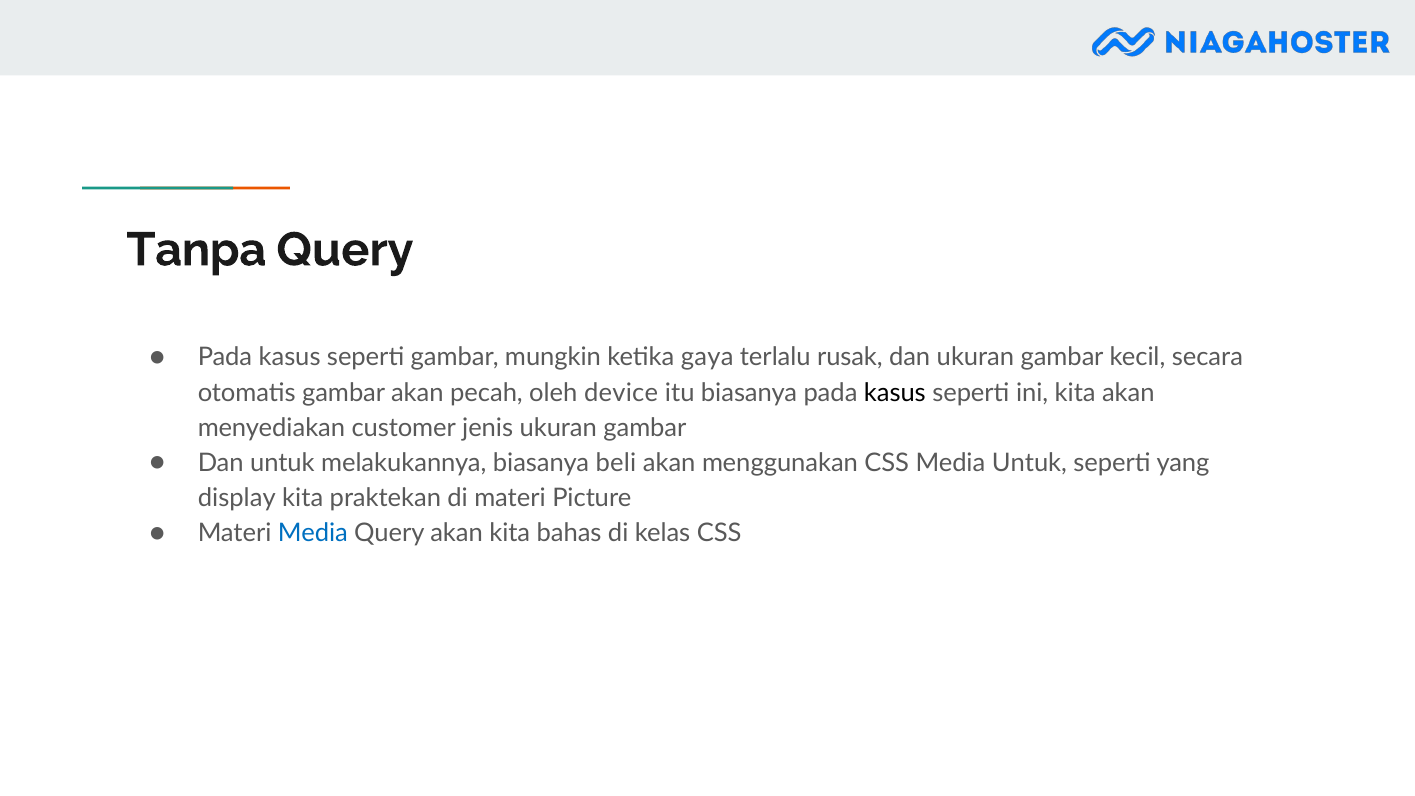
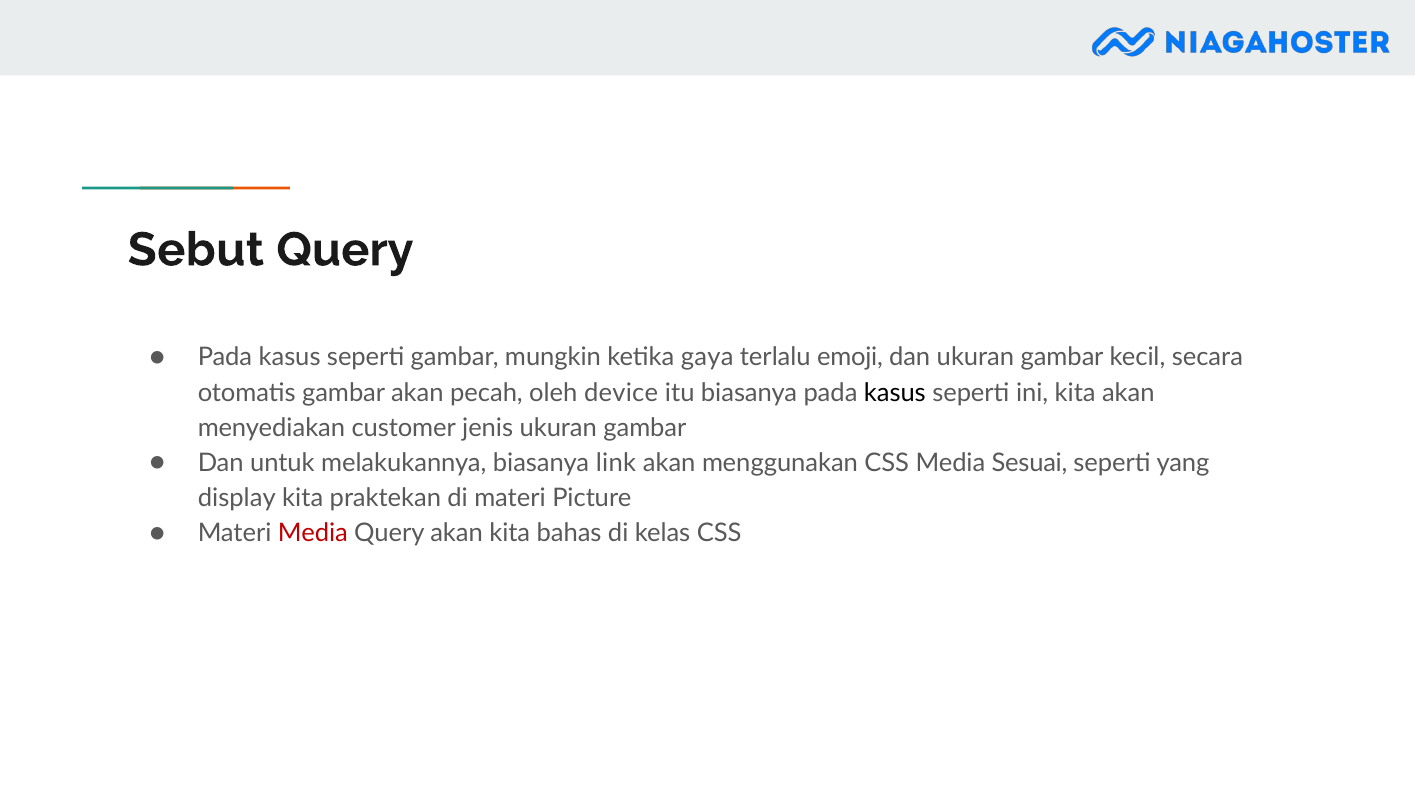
Tanpa: Tanpa -> Sebut
rusak: rusak -> emoji
beli: beli -> link
Media Untuk: Untuk -> Sesuai
Media at (313, 533) colour: blue -> red
